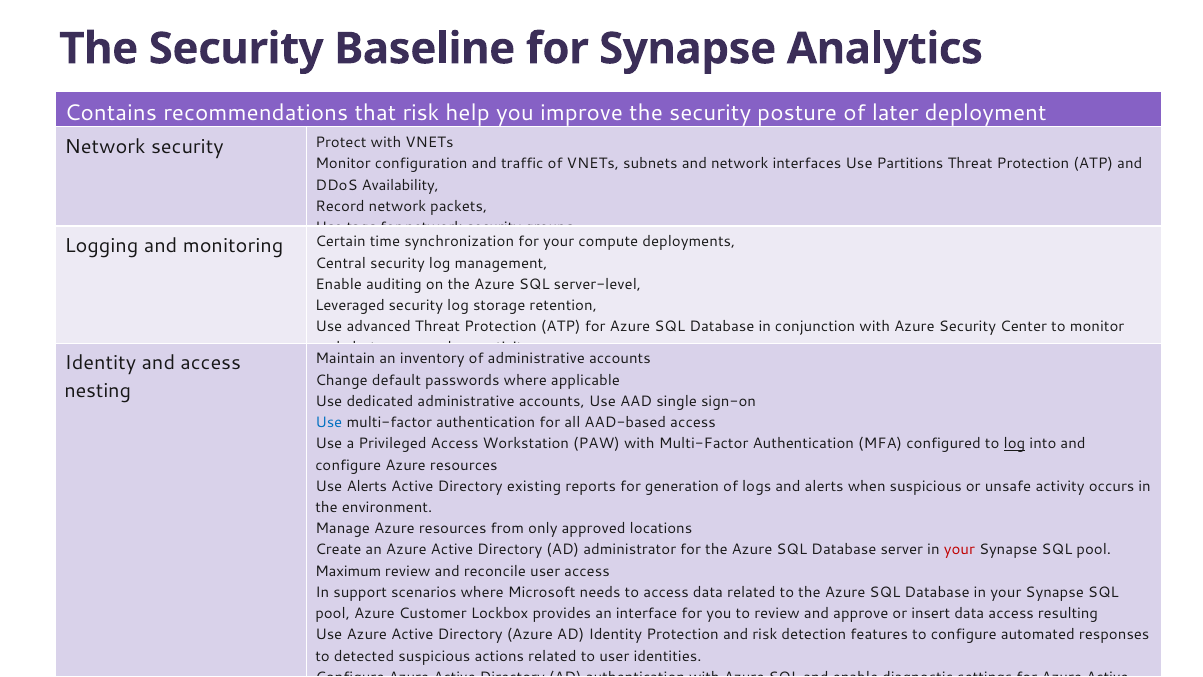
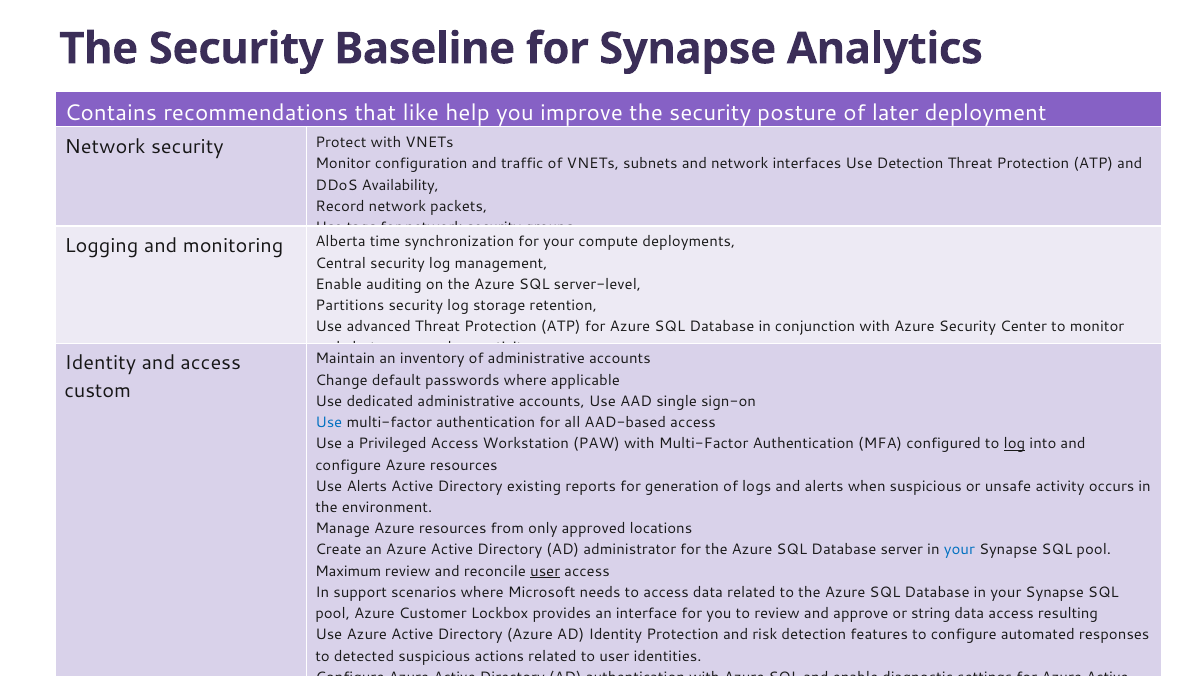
that risk: risk -> like
Use Partitions: Partitions -> Detection
Certain: Certain -> Alberta
Leveraged: Leveraged -> Partitions
nesting: nesting -> custom
your at (959, 550) colour: red -> blue
user at (545, 571) underline: none -> present
insert: insert -> string
